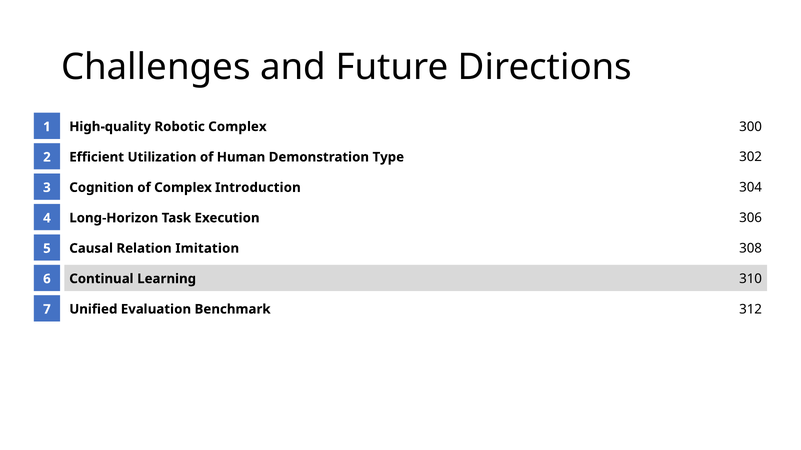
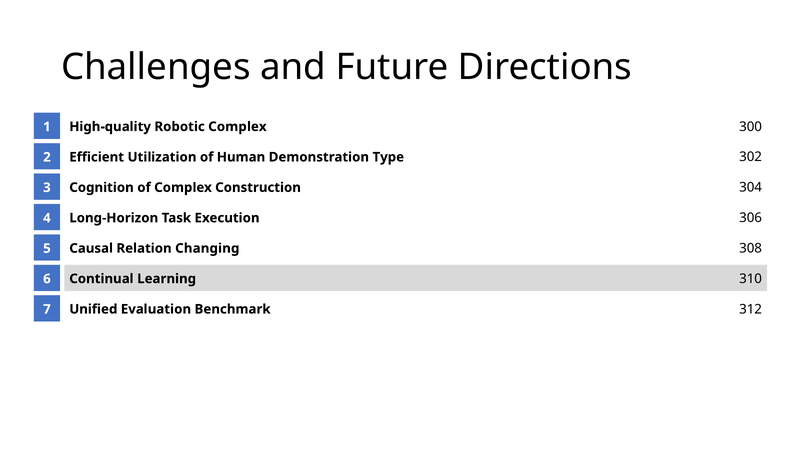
Introduction: Introduction -> Construction
Imitation: Imitation -> Changing
